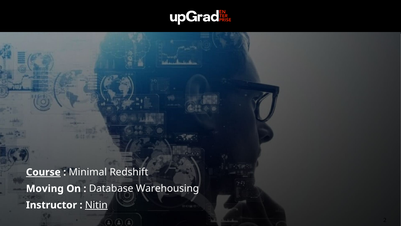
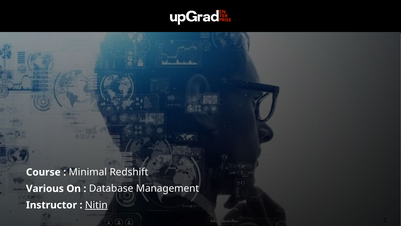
Course underline: present -> none
Moving: Moving -> Various
Warehousing: Warehousing -> Management
